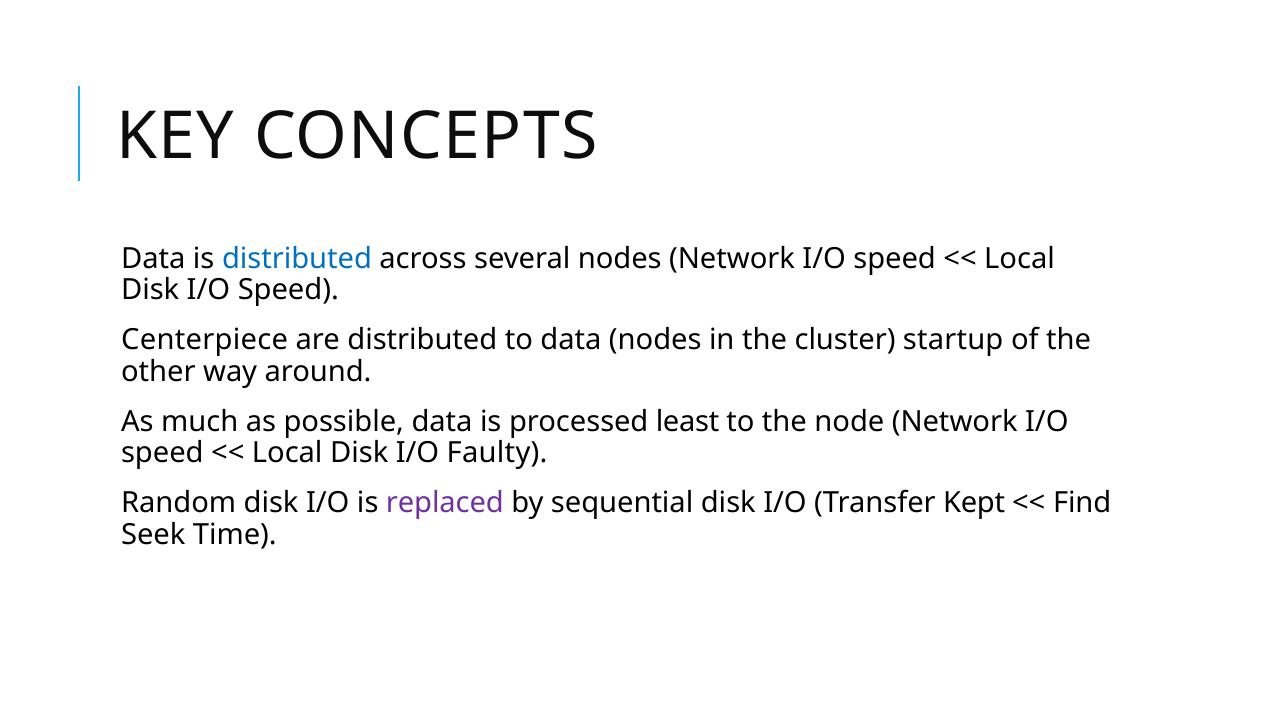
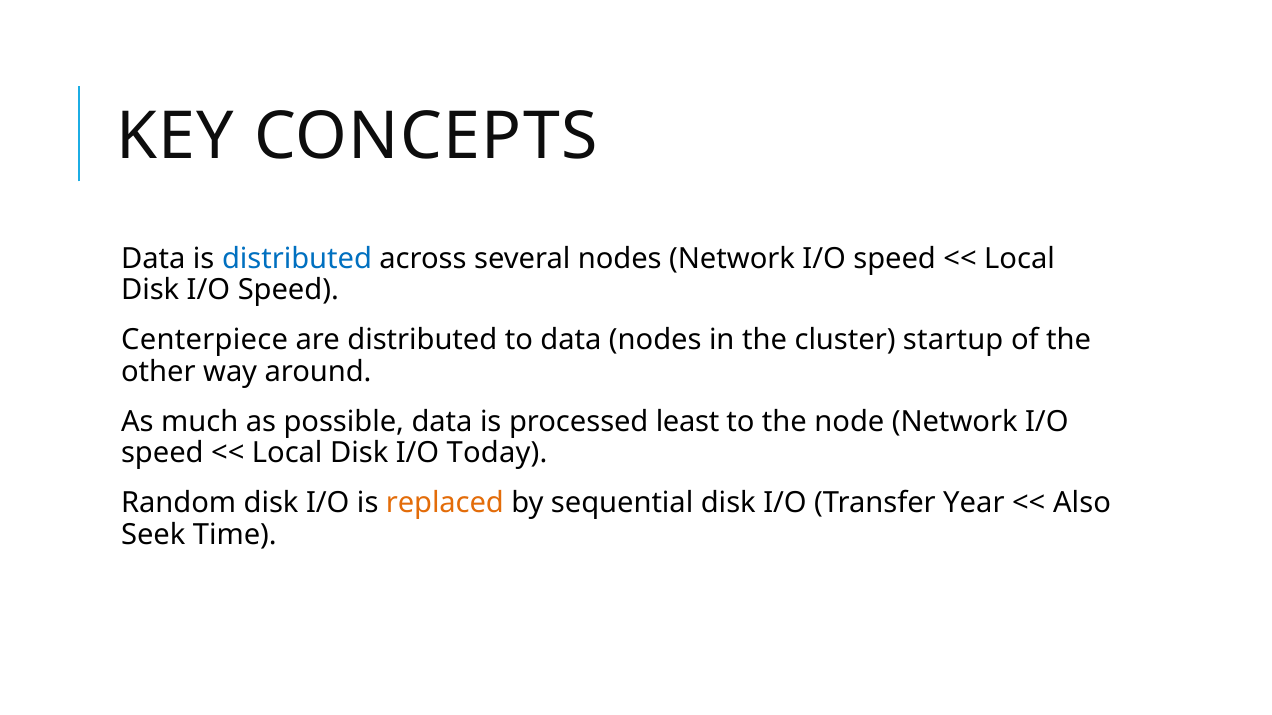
Faulty: Faulty -> Today
replaced colour: purple -> orange
Kept: Kept -> Year
Find: Find -> Also
